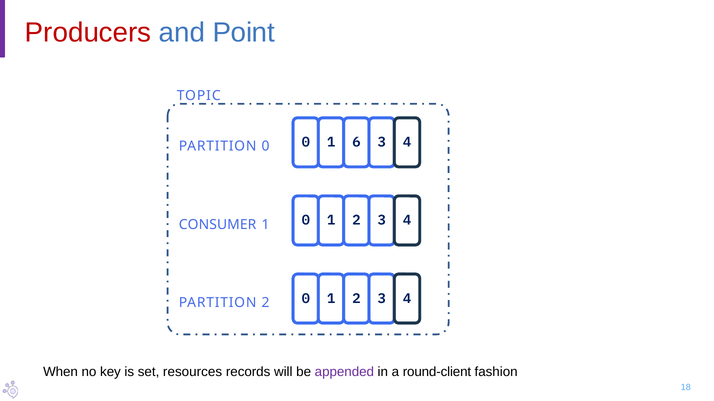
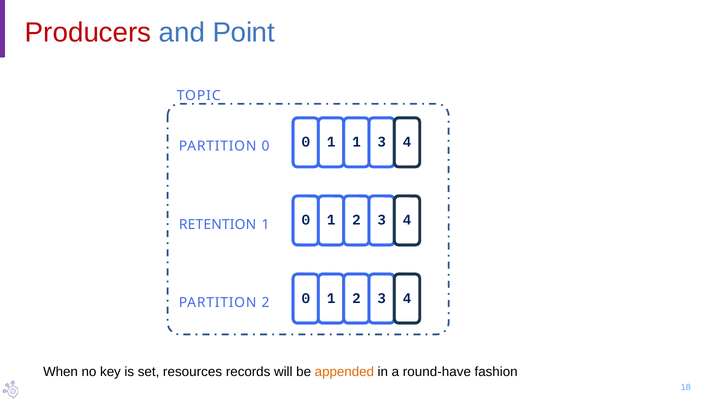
1 6: 6 -> 1
CONSUMER: CONSUMER -> RETENTION
appended colour: purple -> orange
round-client: round-client -> round-have
